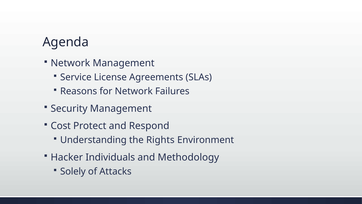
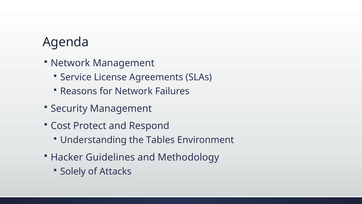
Rights: Rights -> Tables
Individuals: Individuals -> Guidelines
